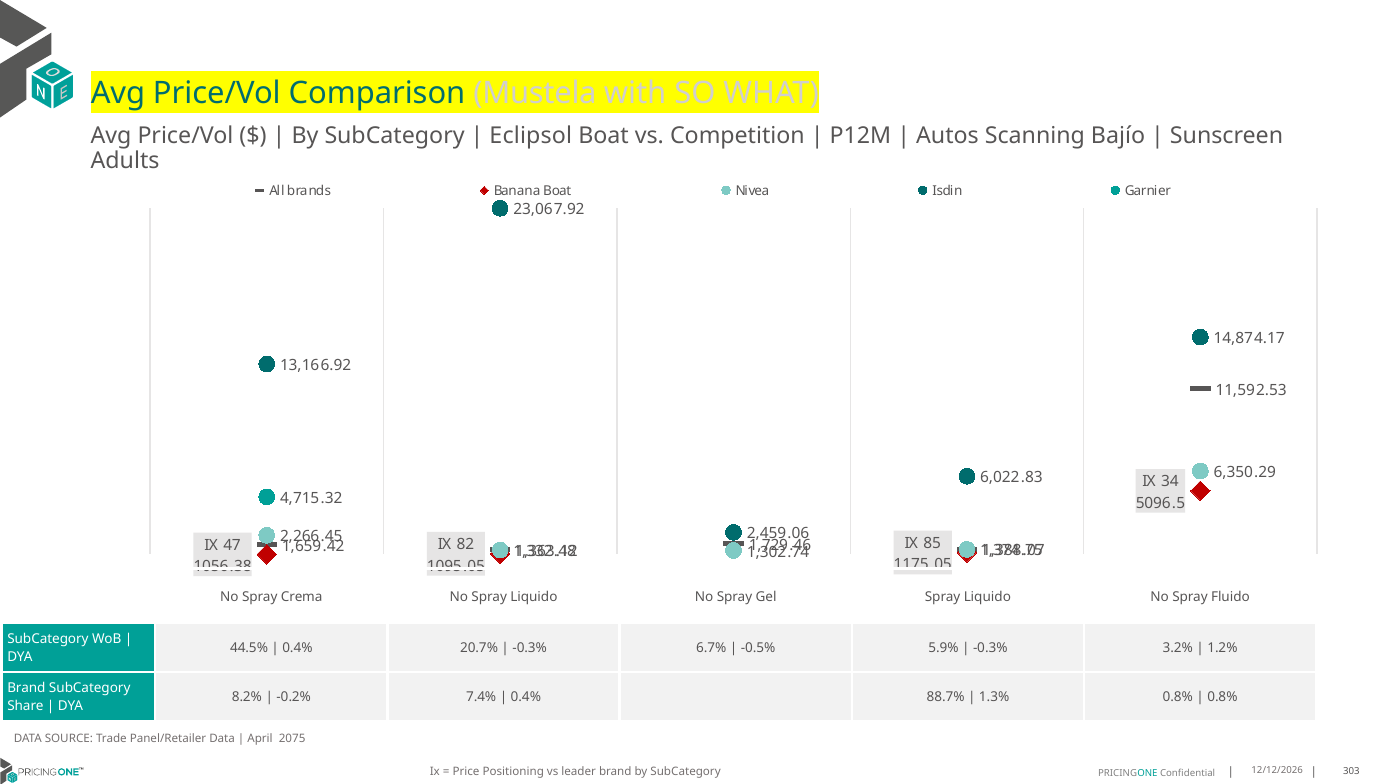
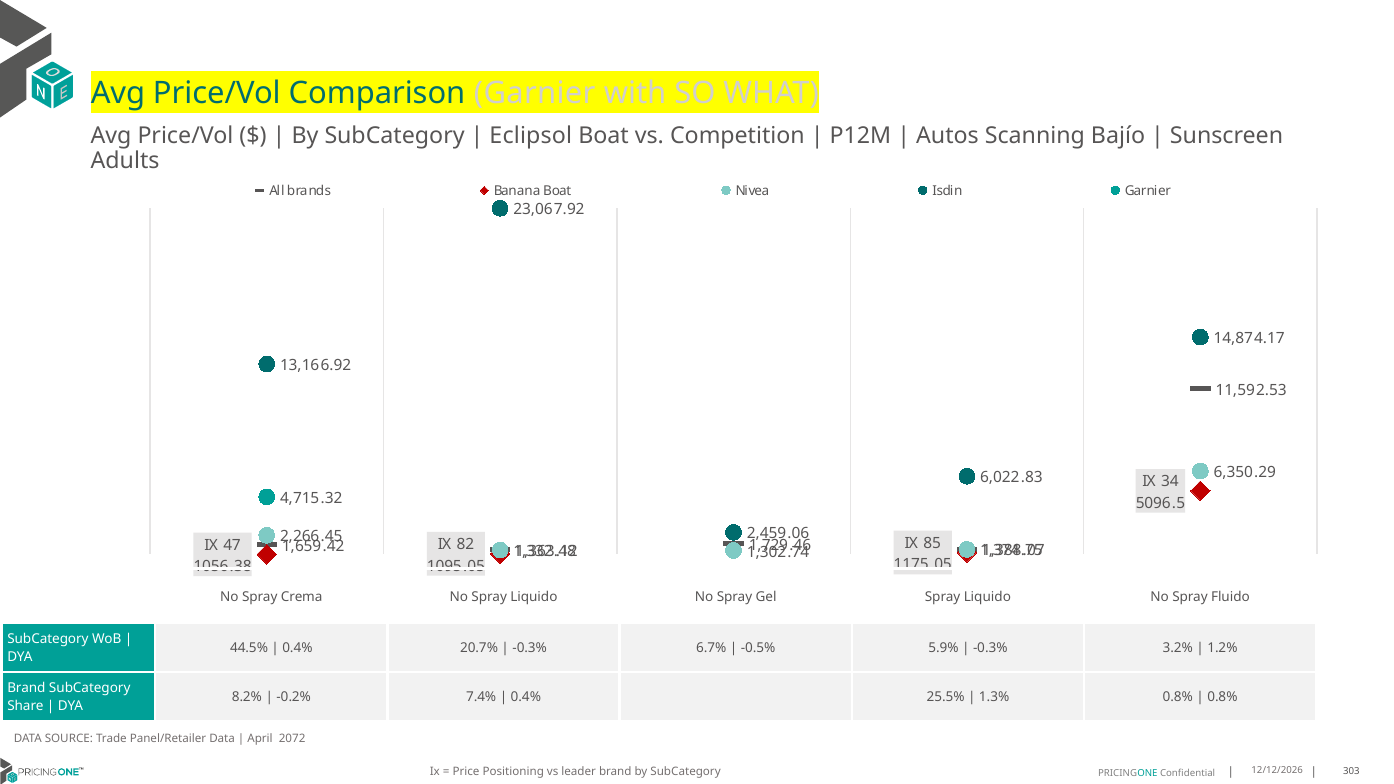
Comparison Mustela: Mustela -> Garnier
88.7%: 88.7% -> 25.5%
2075: 2075 -> 2072
